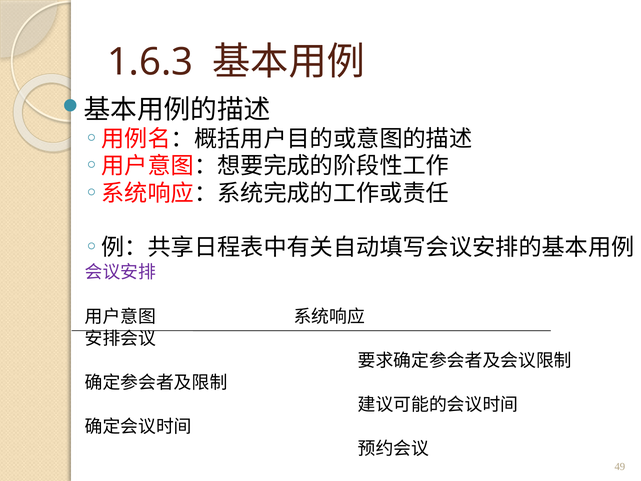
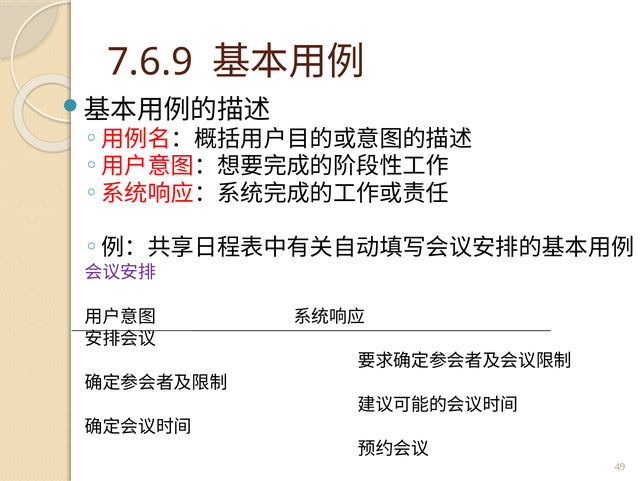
1.6.3: 1.6.3 -> 7.6.9
